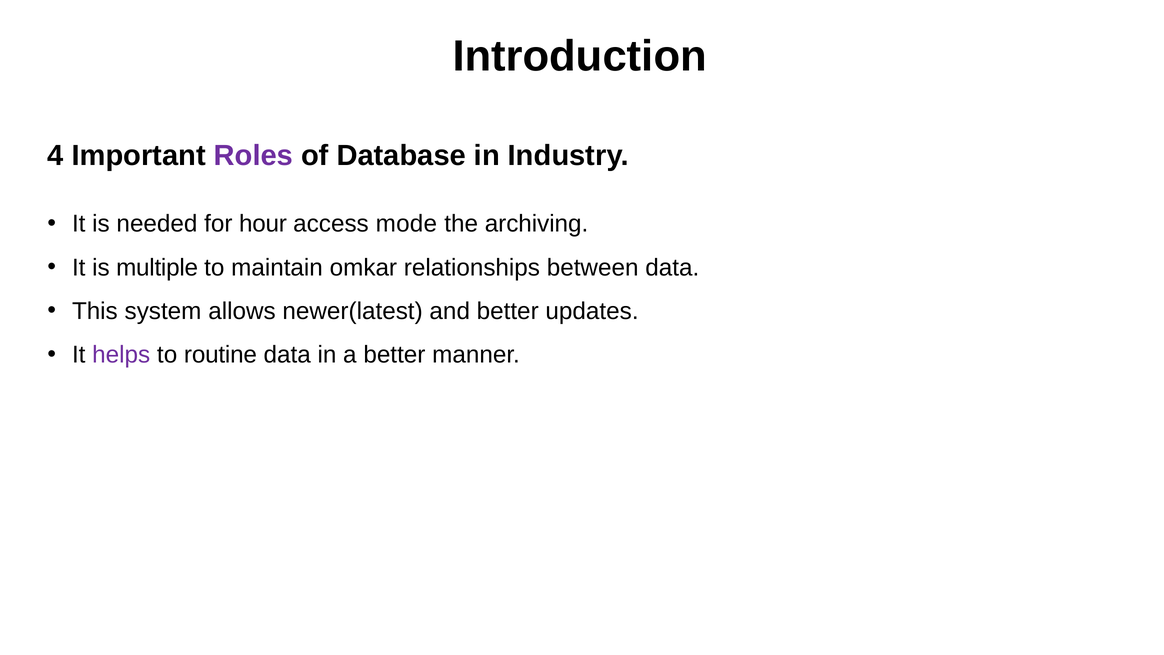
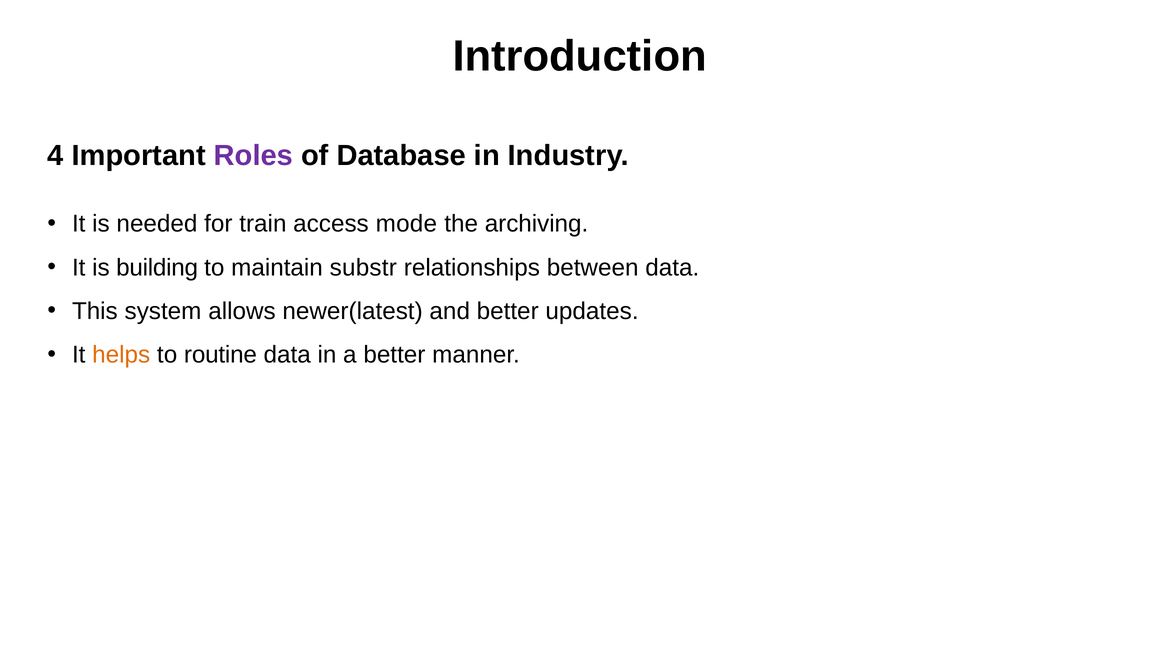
hour: hour -> train
multiple: multiple -> building
omkar: omkar -> substr
helps colour: purple -> orange
